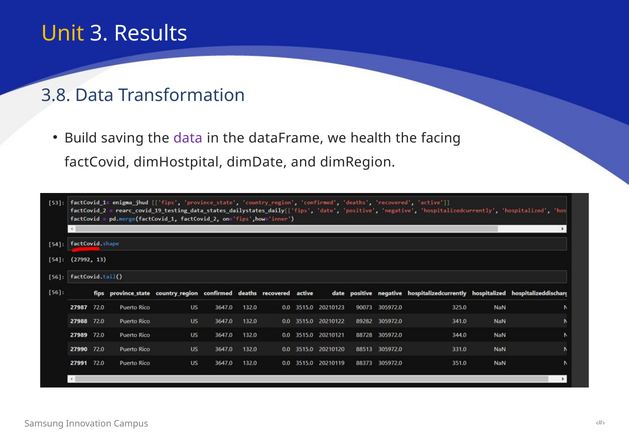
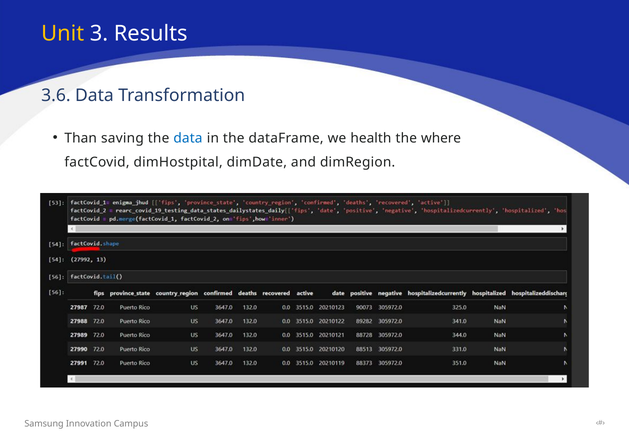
3.8: 3.8 -> 3.6
Build: Build -> Than
data at (188, 138) colour: purple -> blue
facing: facing -> where
